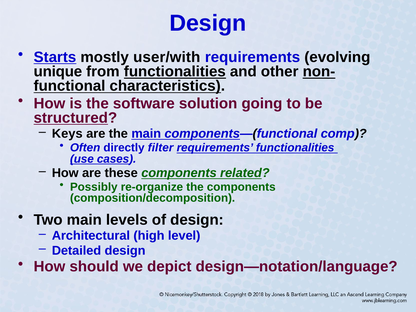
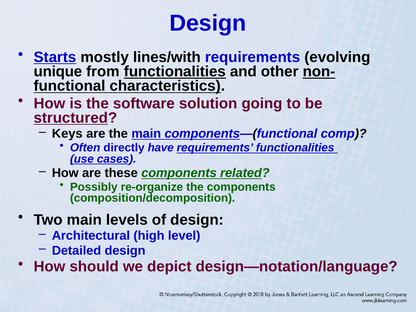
user/with: user/with -> lines/with
filter: filter -> have
